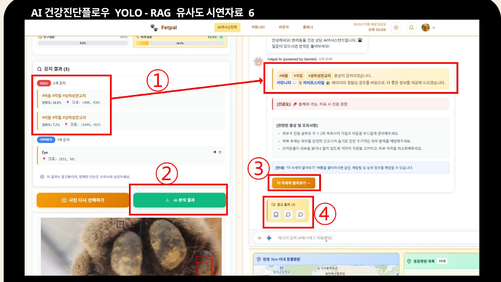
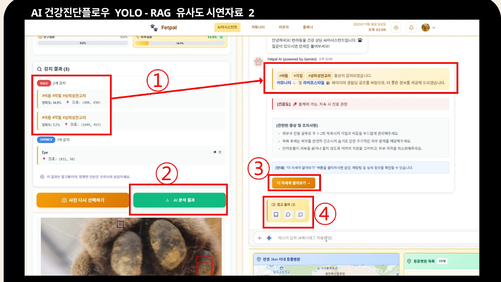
6: 6 -> 2
